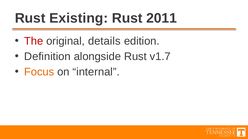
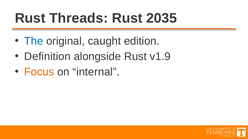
Existing: Existing -> Threads
2011: 2011 -> 2035
The colour: red -> blue
details: details -> caught
v1.7: v1.7 -> v1.9
